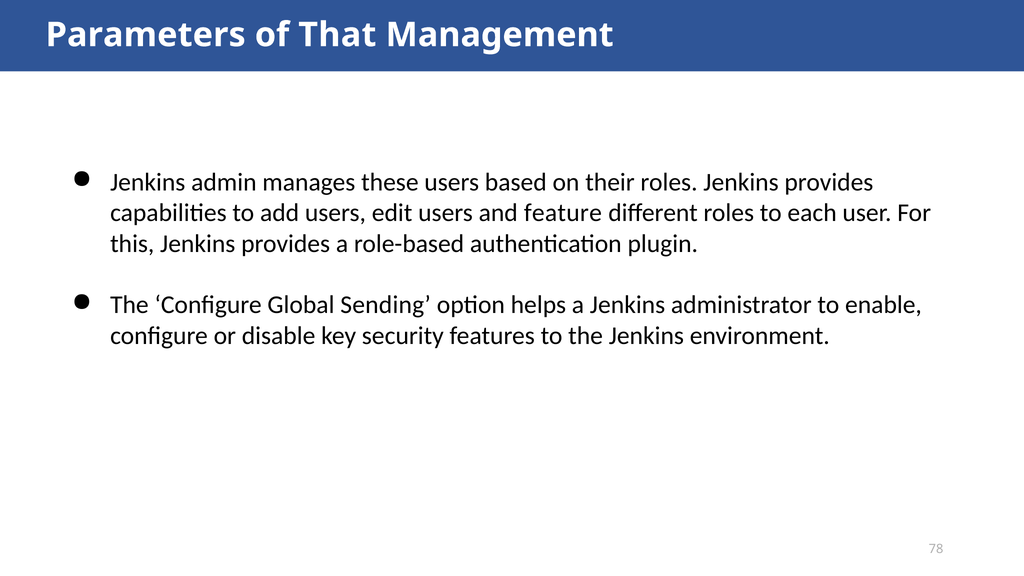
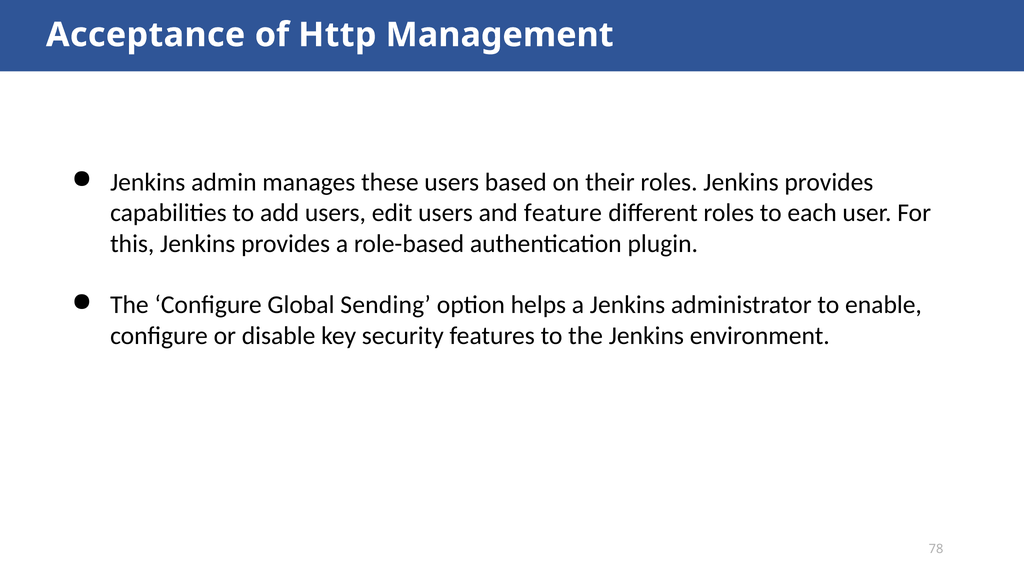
Parameters: Parameters -> Acceptance
That: That -> Http
